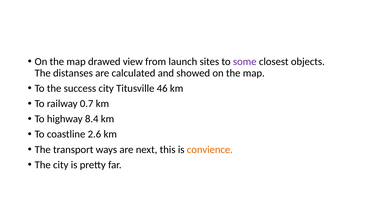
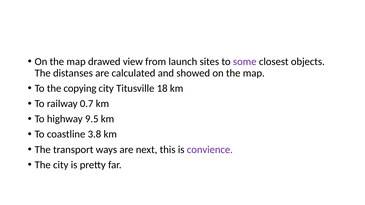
success: success -> copying
46: 46 -> 18
8.4: 8.4 -> 9.5
2.6: 2.6 -> 3.8
convience colour: orange -> purple
